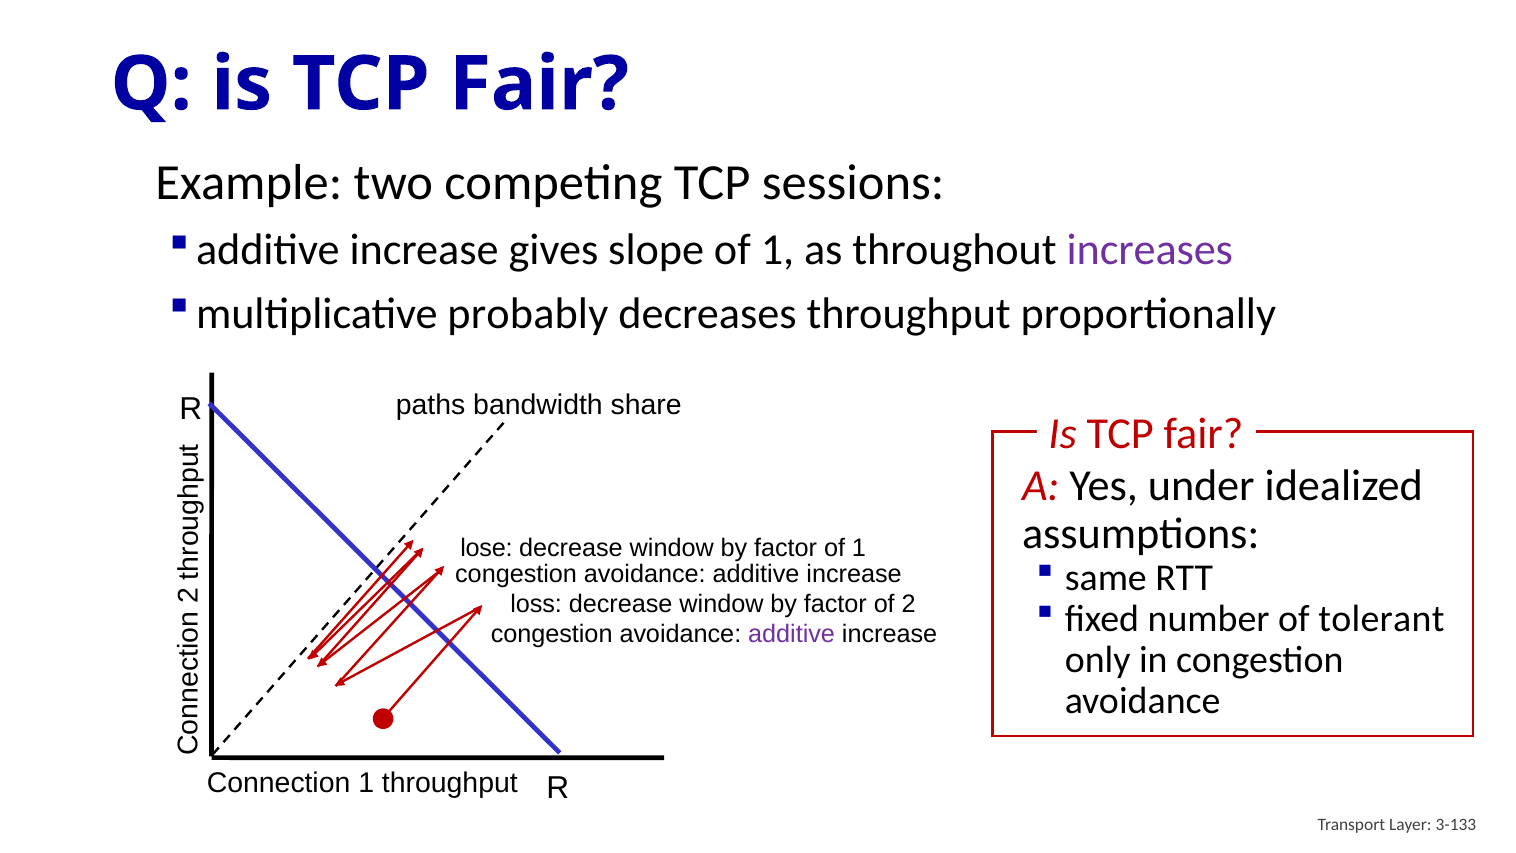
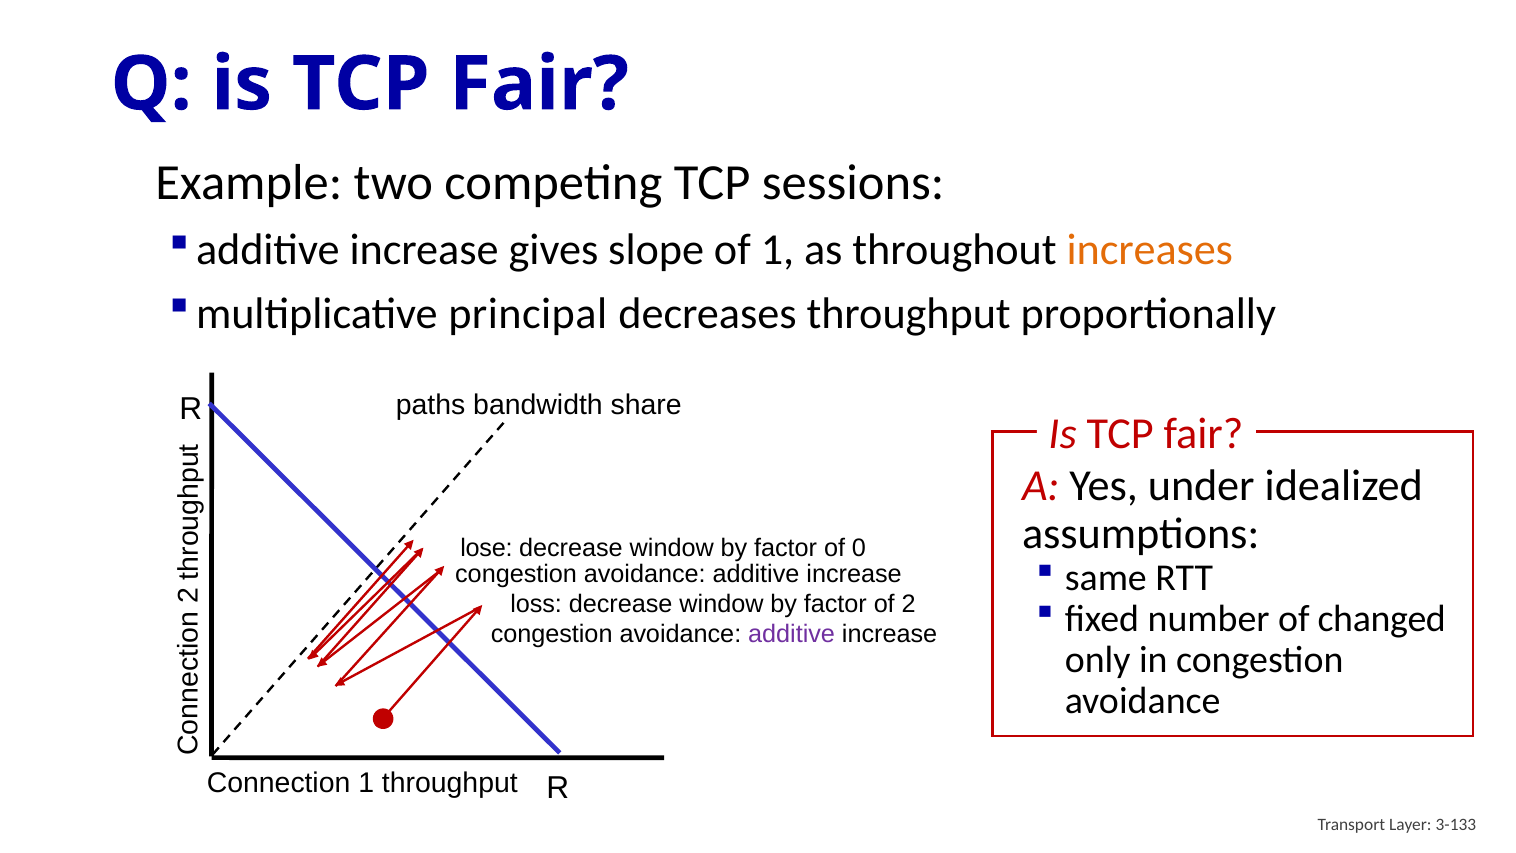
increases colour: purple -> orange
probably: probably -> principal
factor of 1: 1 -> 0
tolerant: tolerant -> changed
